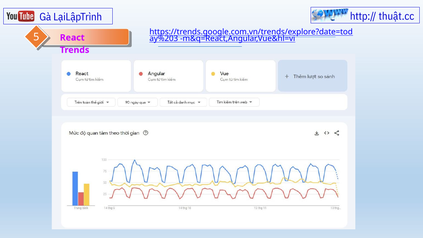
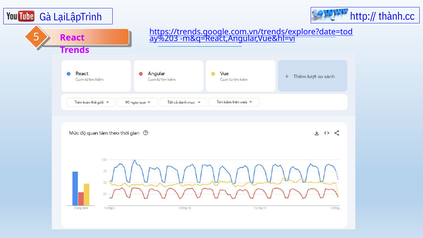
thuật.cc: thuật.cc -> thành.cc
